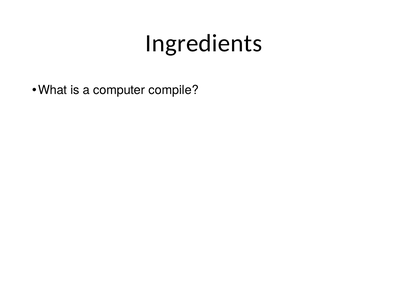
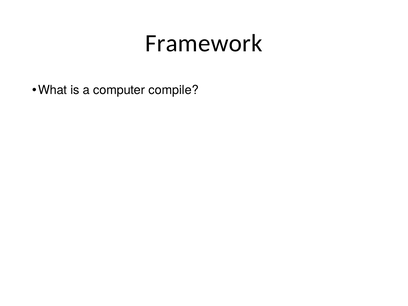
Ingredients: Ingredients -> Framework
